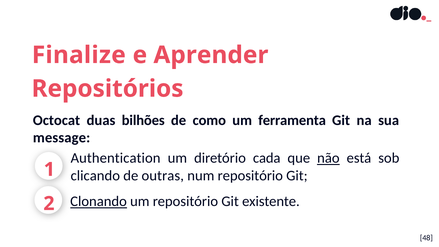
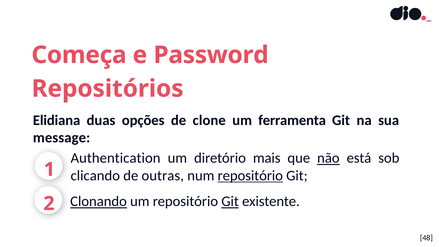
Finalize: Finalize -> Começa
Aprender: Aprender -> Password
Octocat: Octocat -> Elidiana
bilhões: bilhões -> opções
como: como -> clone
cada: cada -> mais
repositório at (250, 176) underline: none -> present
Git at (230, 201) underline: none -> present
